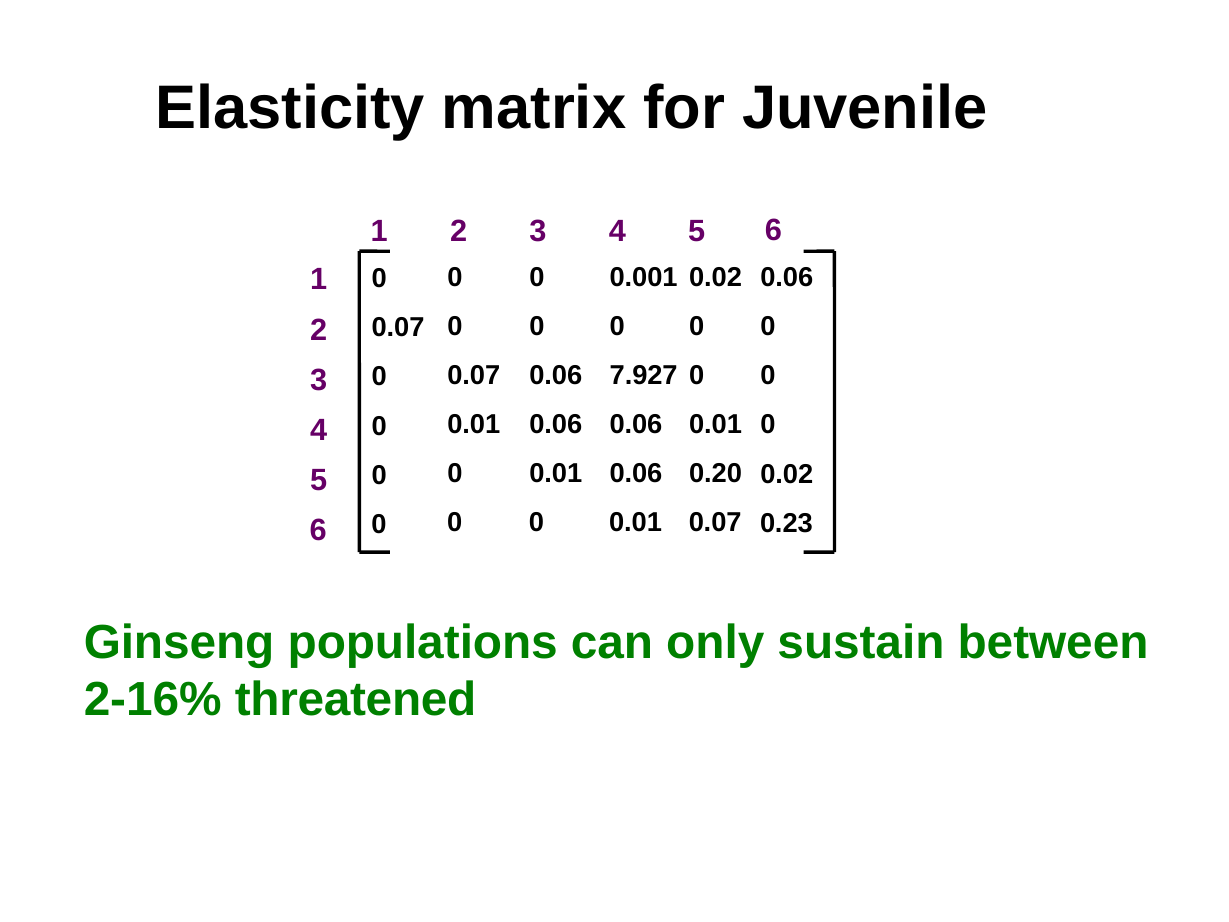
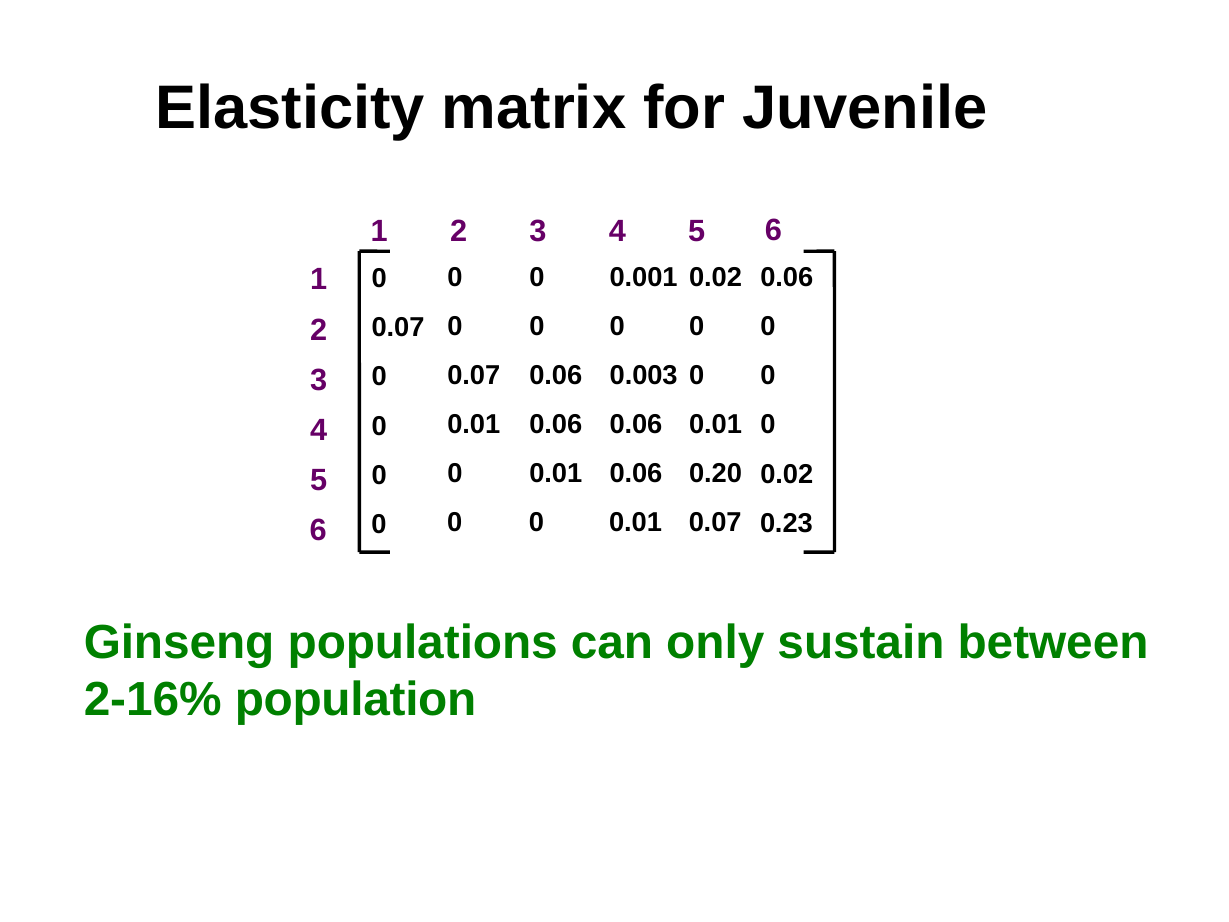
7.927: 7.927 -> 0.003
threatened: threatened -> population
